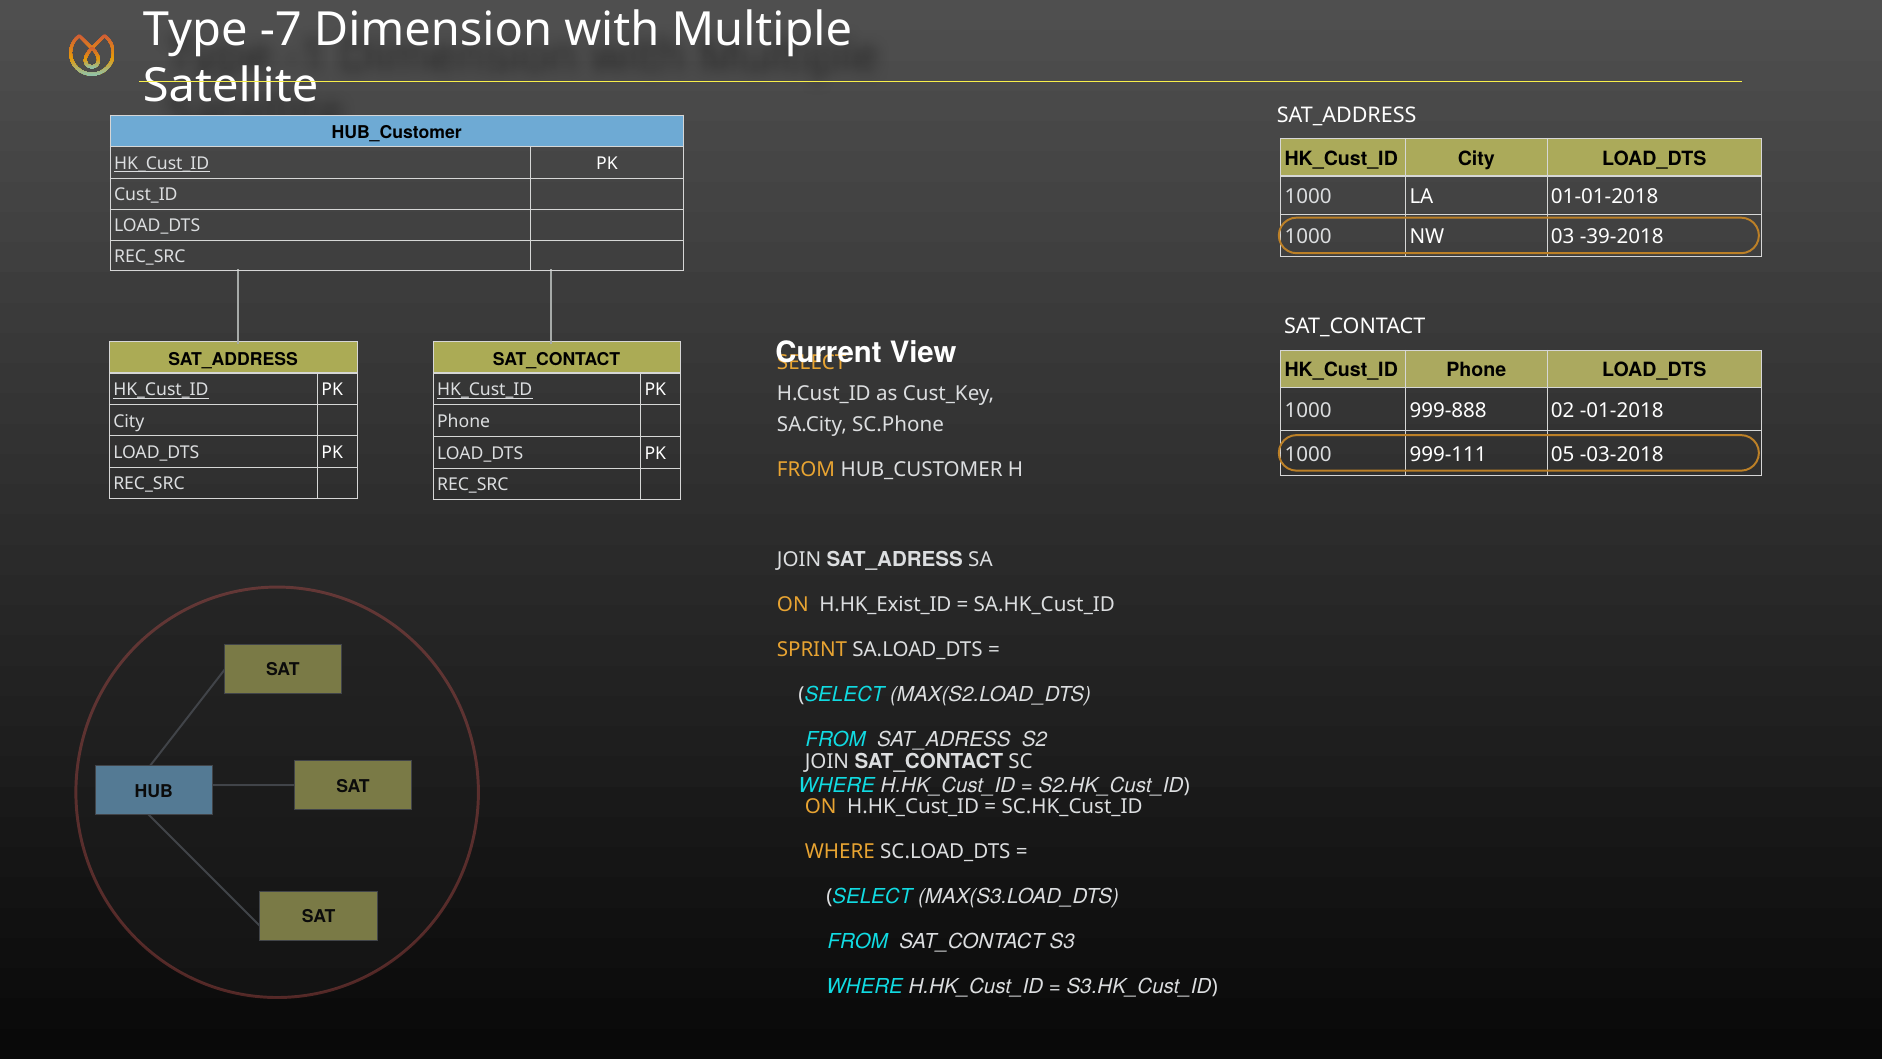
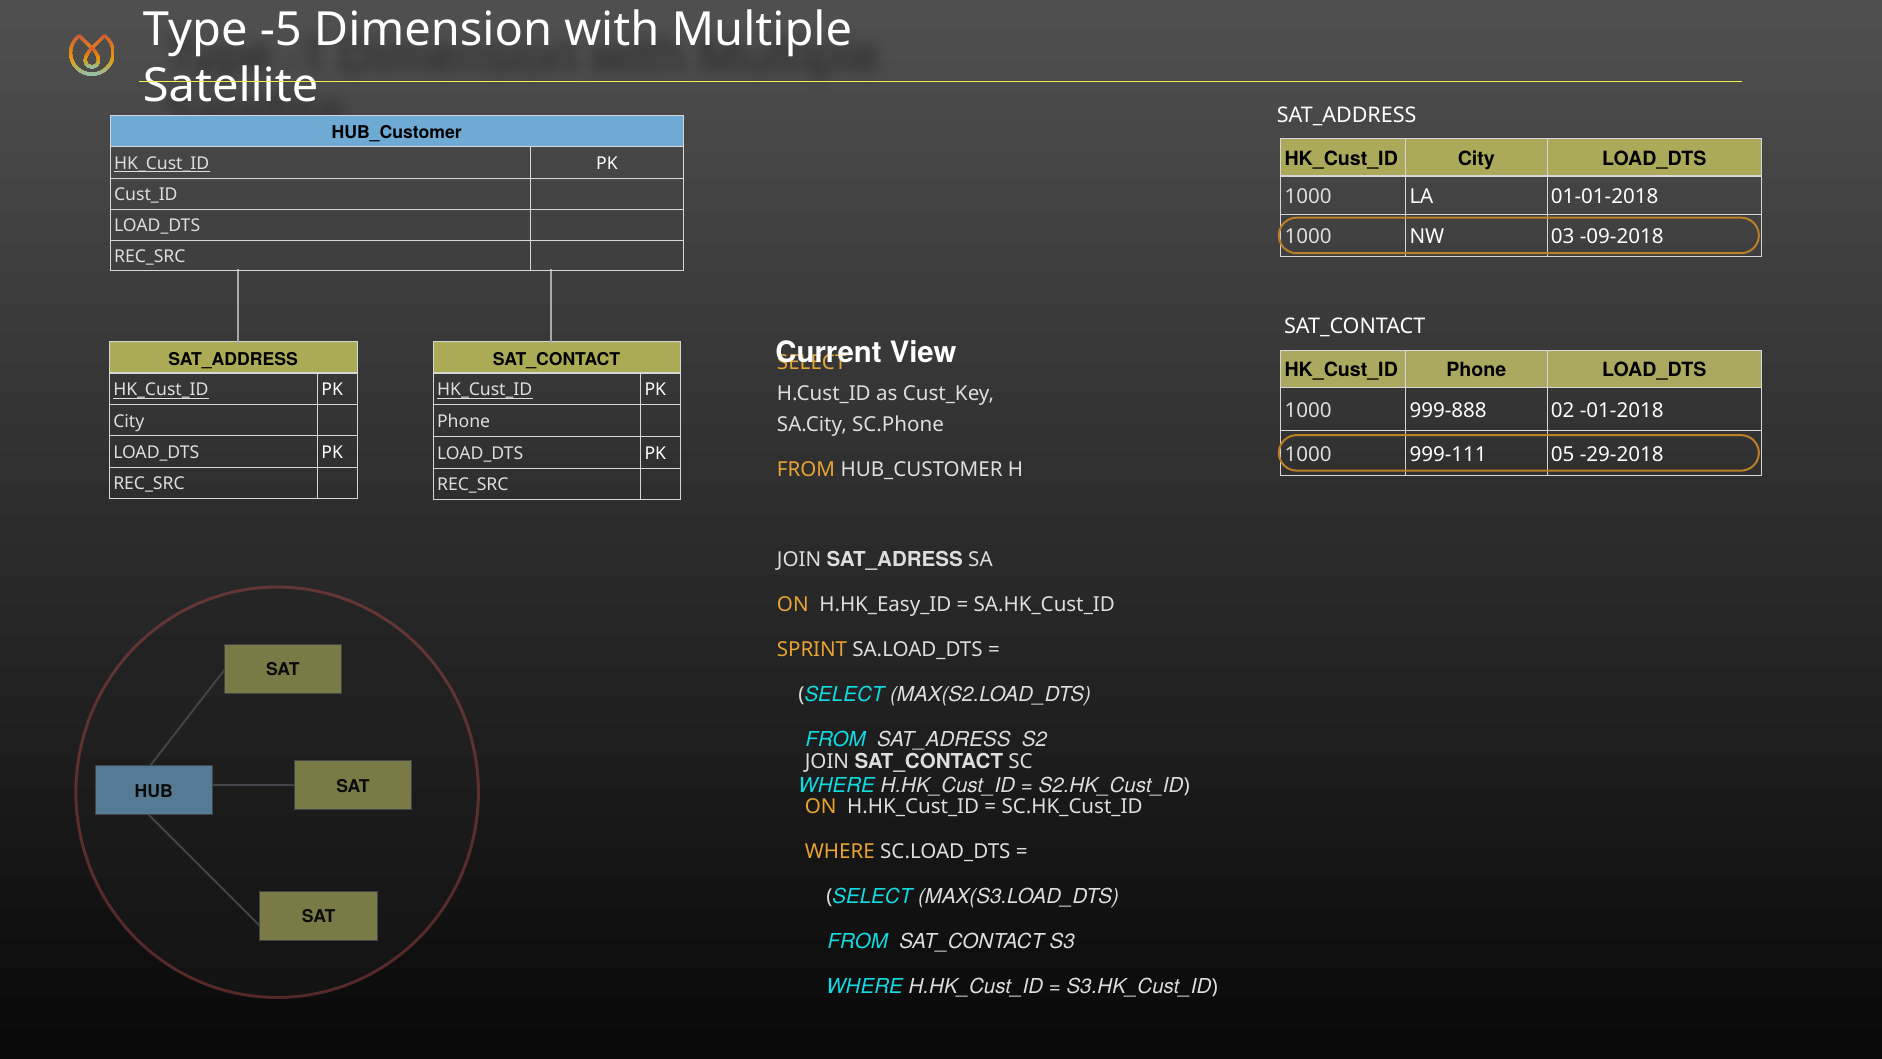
-7: -7 -> -5
-39-2018: -39-2018 -> -09-2018
-03-2018: -03-2018 -> -29-2018
H.HK_Exist_ID: H.HK_Exist_ID -> H.HK_Easy_ID
